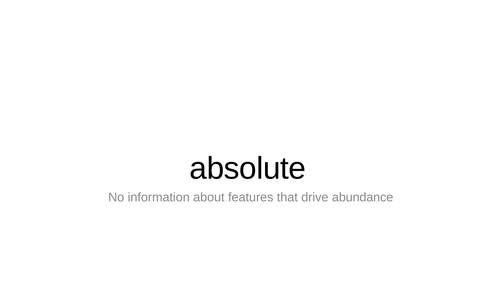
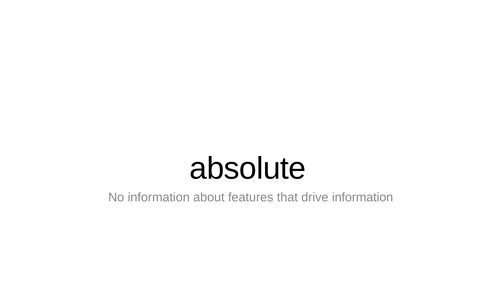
drive abundance: abundance -> information
